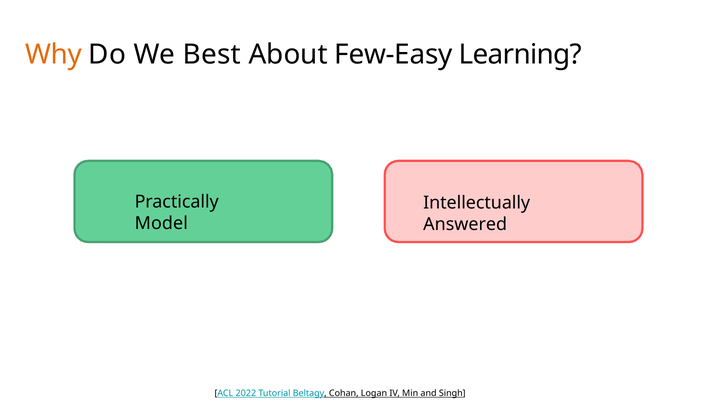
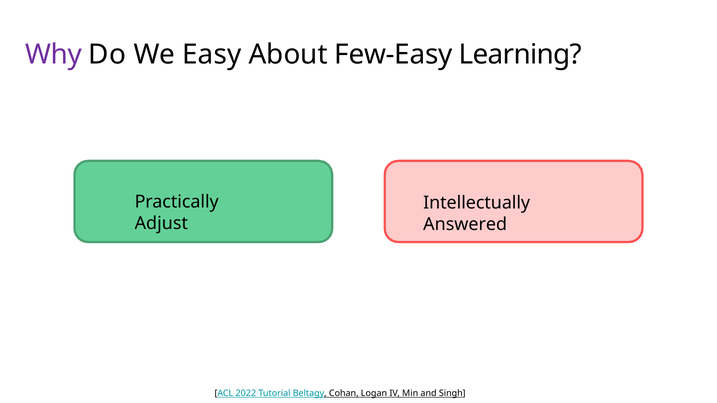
Why colour: orange -> purple
Best: Best -> Easy
Model: Model -> Adjust
